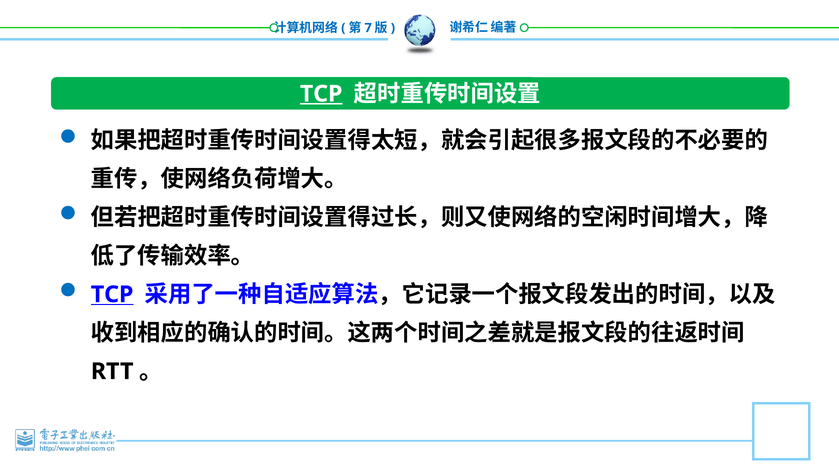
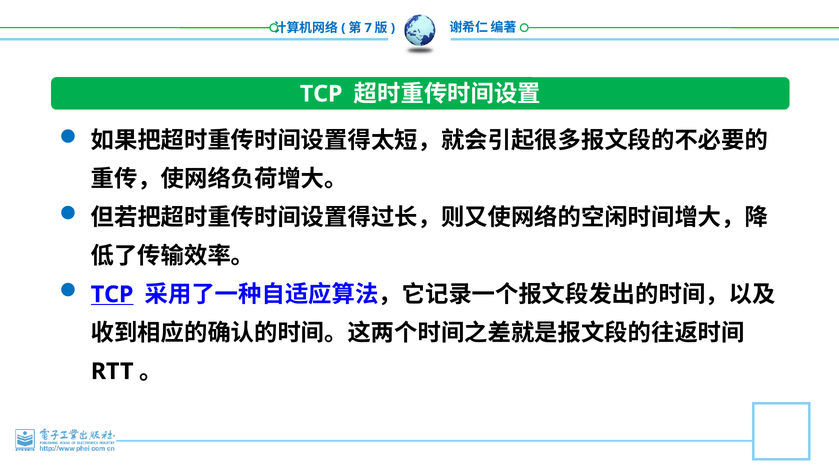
TCP at (321, 94) underline: present -> none
